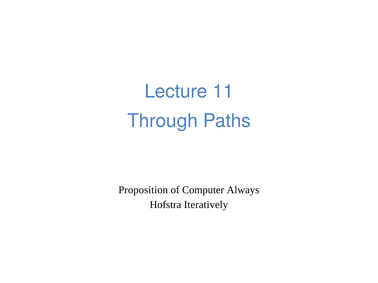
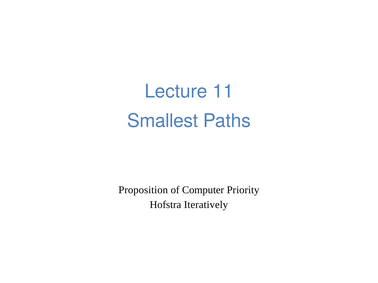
Through: Through -> Smallest
Always: Always -> Priority
